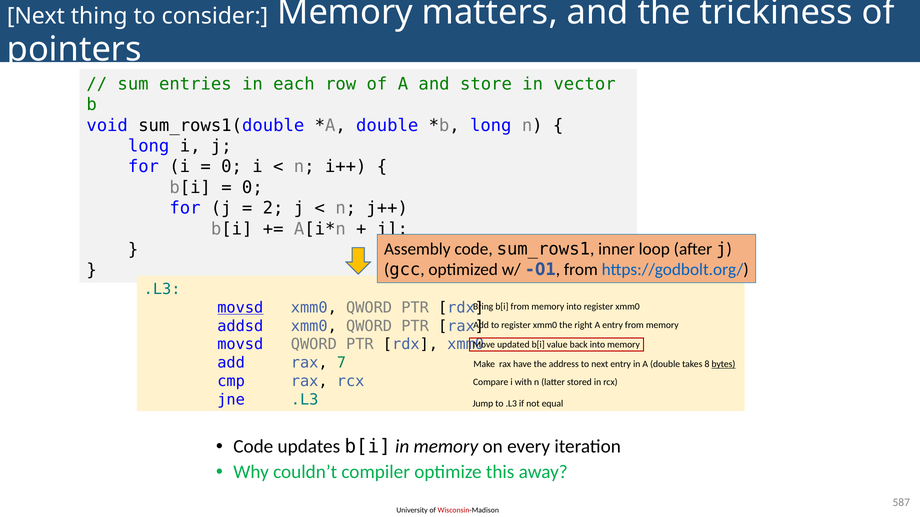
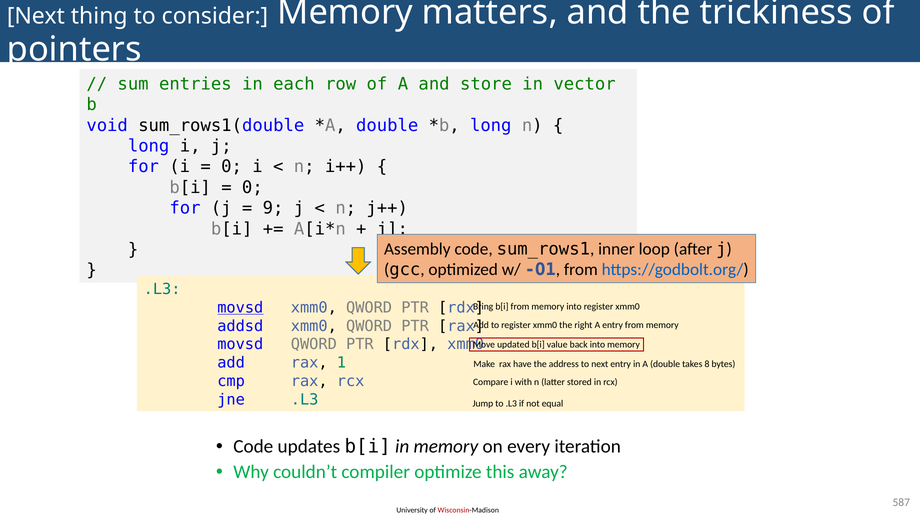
2: 2 -> 9
7: 7 -> 1
bytes underline: present -> none
